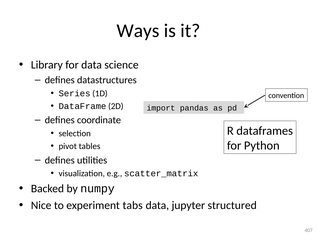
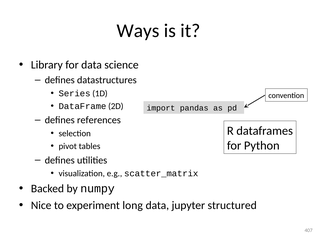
coordinate: coordinate -> references
tabs: tabs -> long
